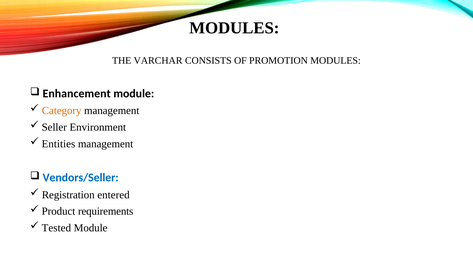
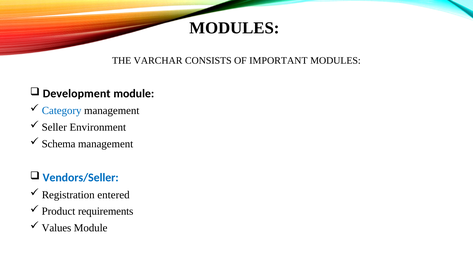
PROMOTION: PROMOTION -> IMPORTANT
Enhancement: Enhancement -> Development
Category colour: orange -> blue
Entities: Entities -> Schema
Tested: Tested -> Values
